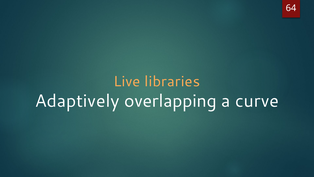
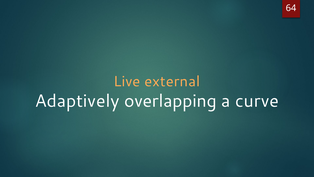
libraries: libraries -> external
